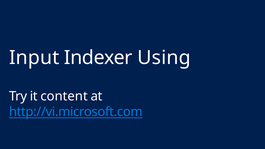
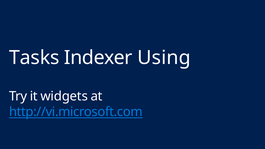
Input: Input -> Tasks
content: content -> widgets
